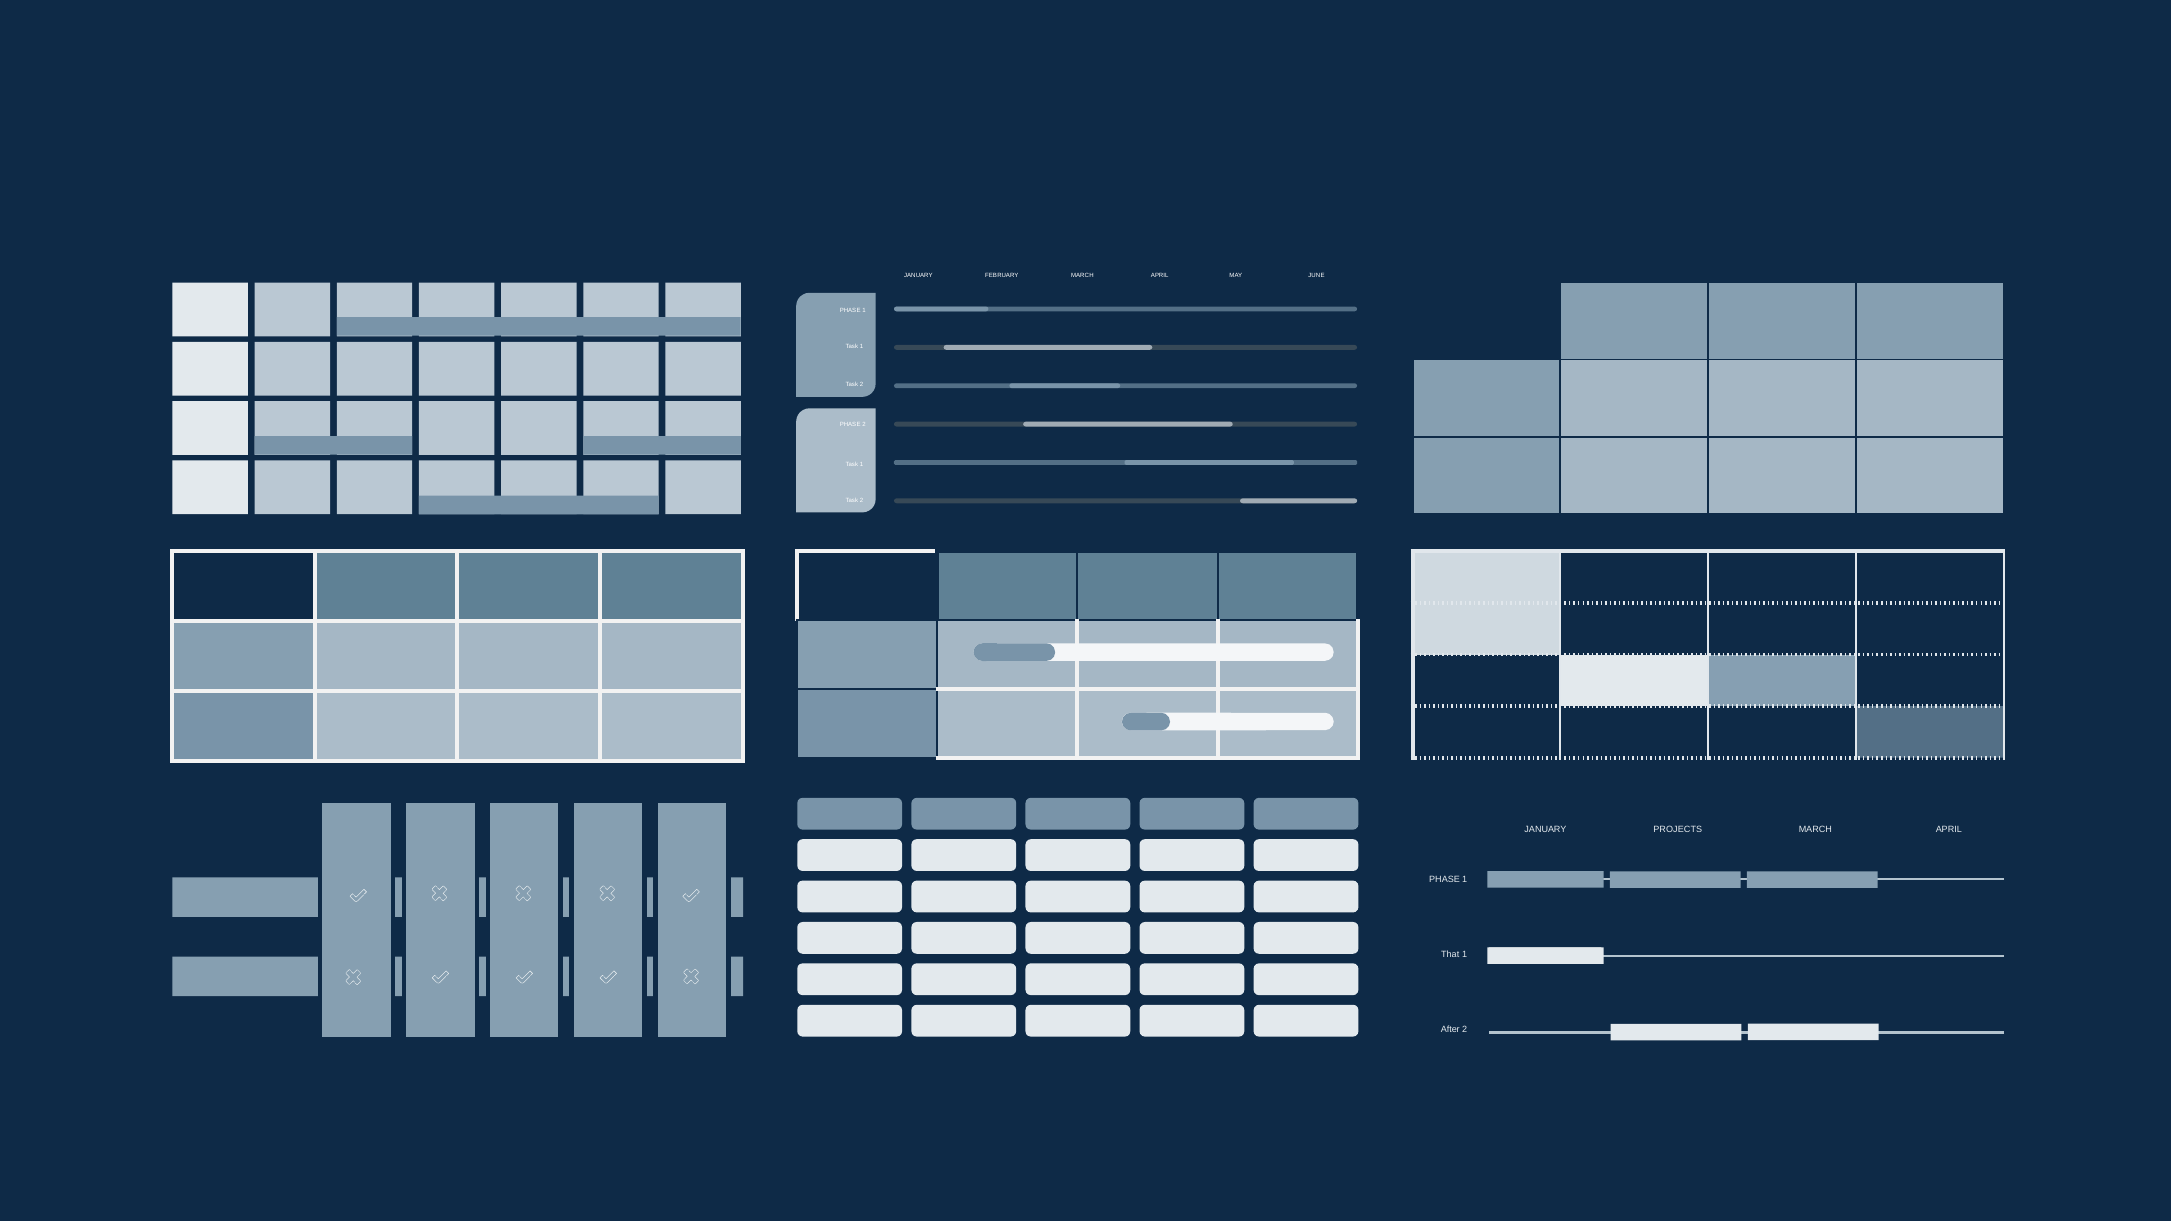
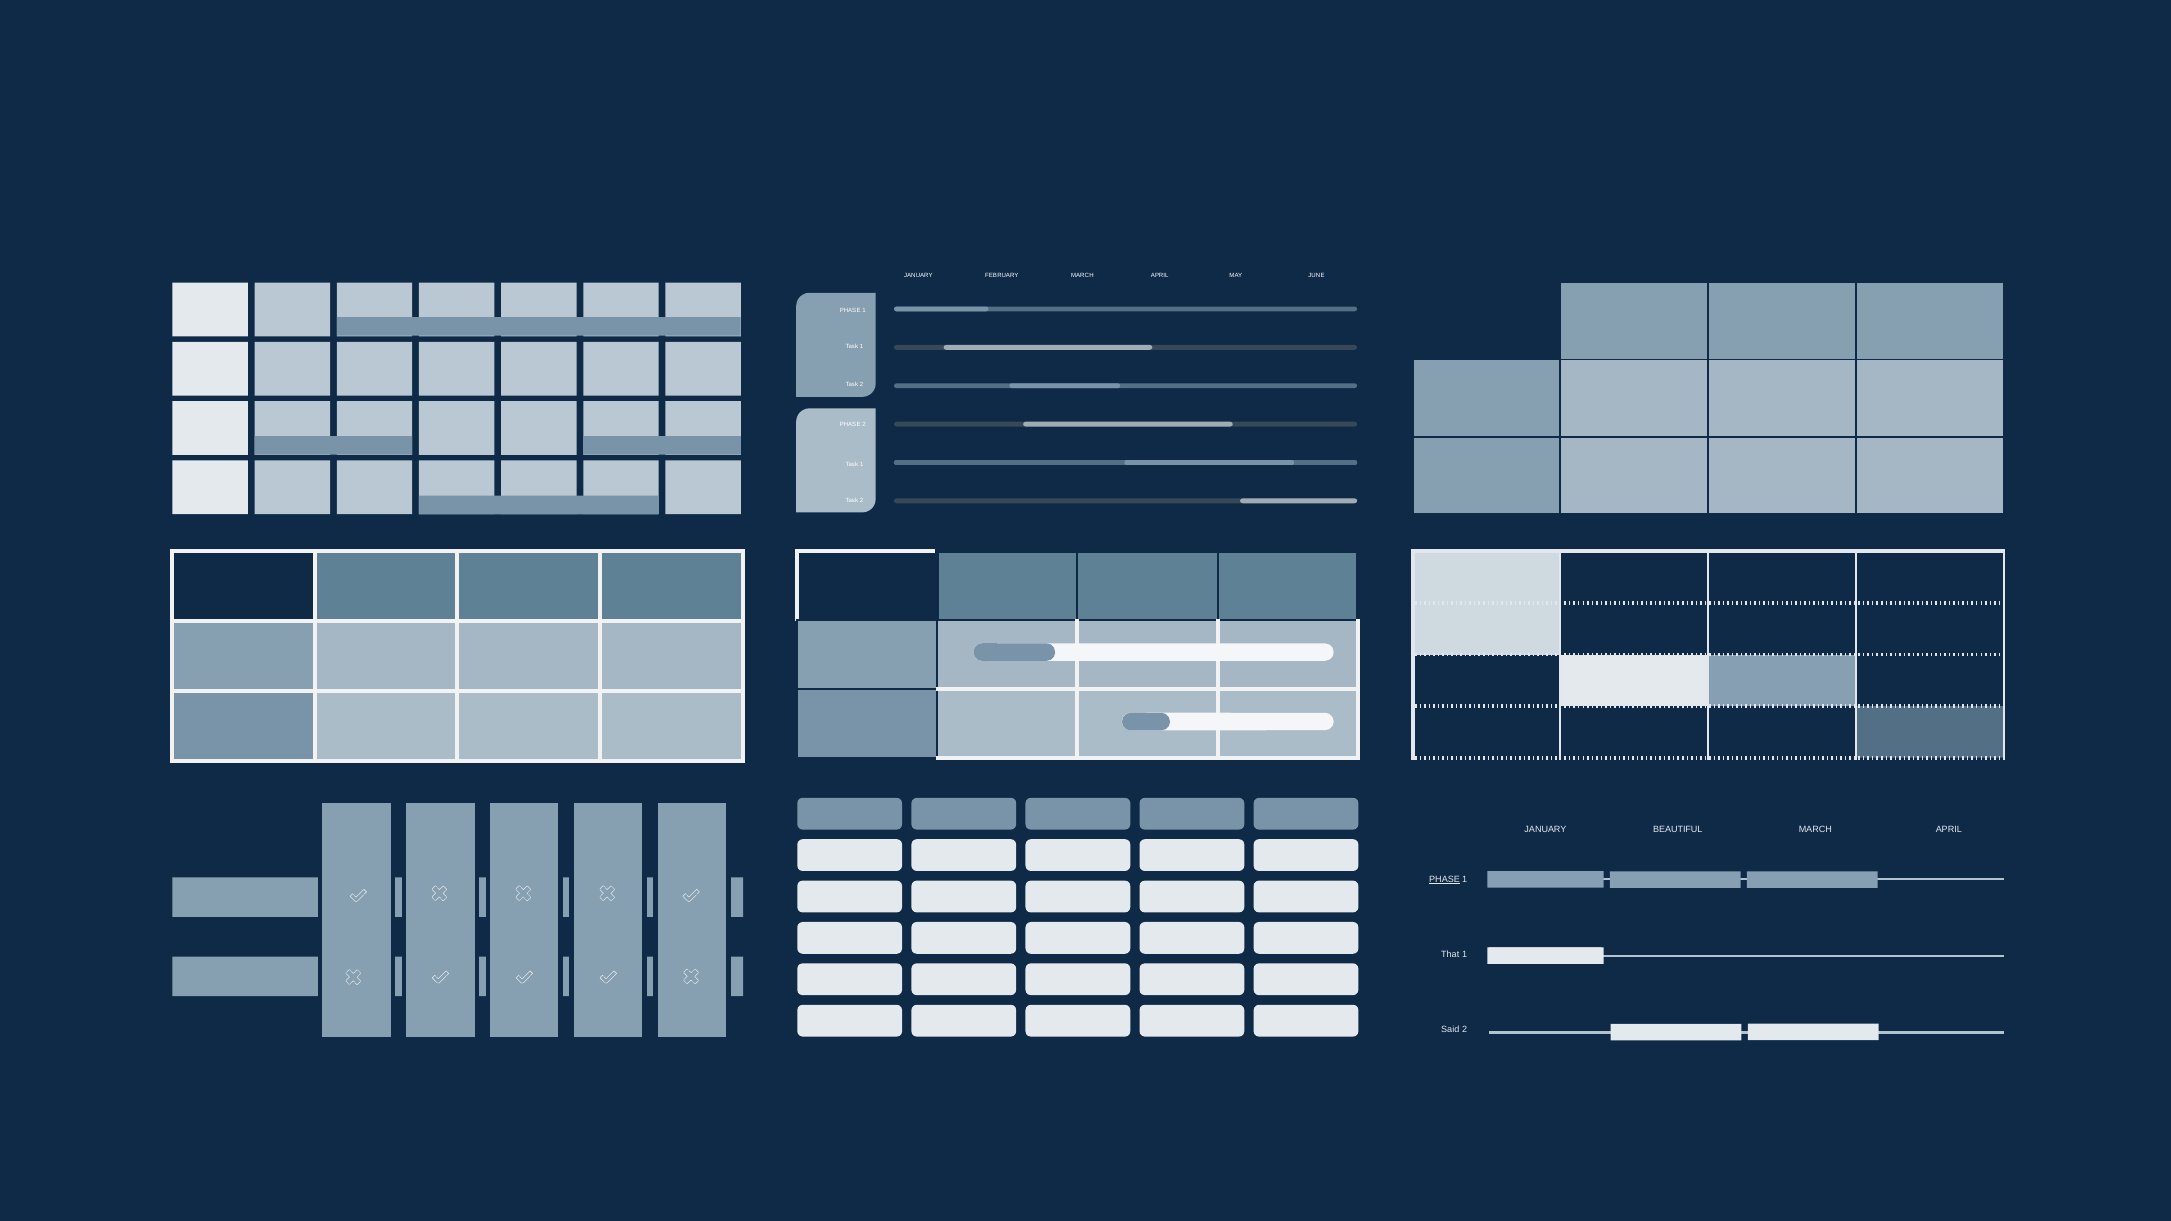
PROJECTS: PROJECTS -> BEAUTIFUL
PHASE at (1445, 880) underline: none -> present
After: After -> Said
